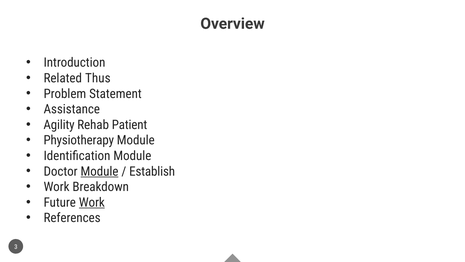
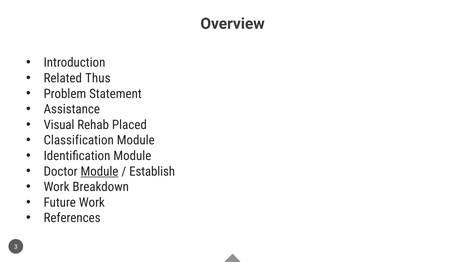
Agility: Agility -> Visual
Patient: Patient -> Placed
Physiotherapy: Physiotherapy -> Classification
Work at (92, 202) underline: present -> none
